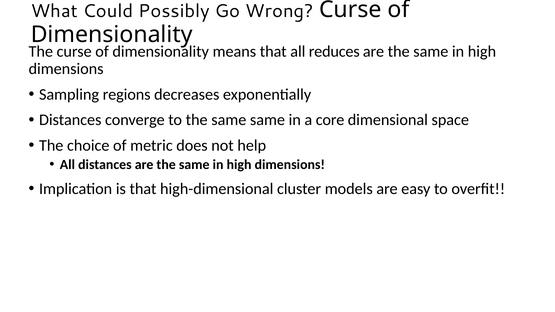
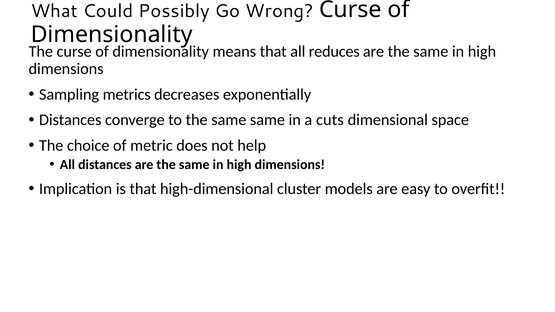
regions: regions -> metrics
core: core -> cuts
